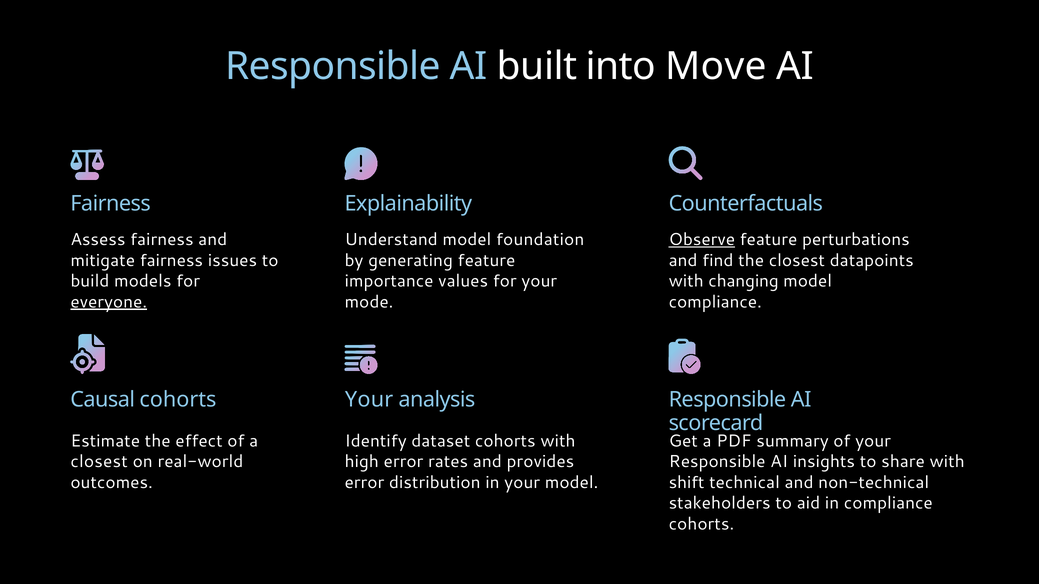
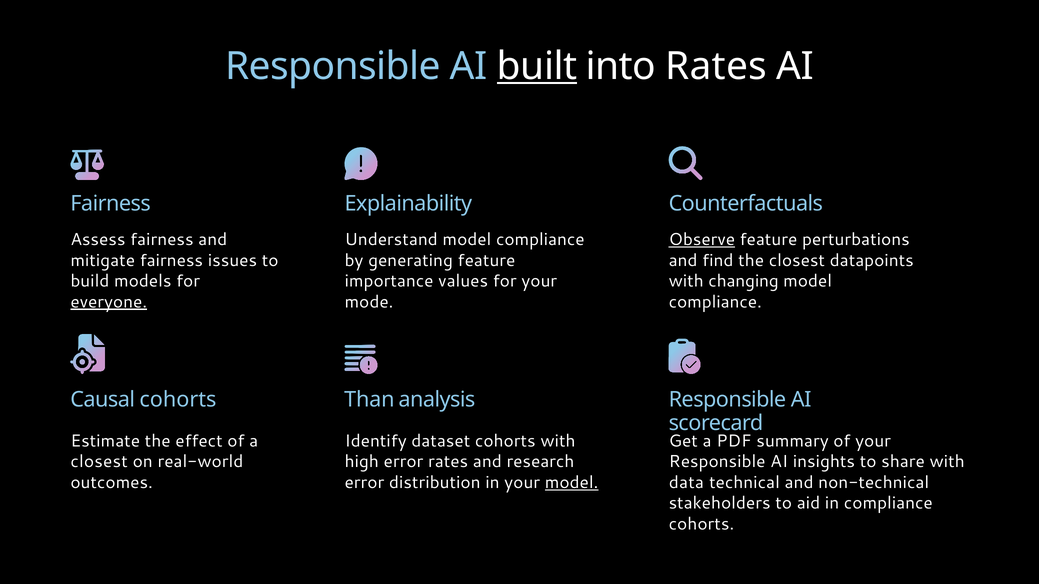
built underline: none -> present
into Move: Move -> Rates
Understand model foundation: foundation -> compliance
Your at (369, 400): Your -> Than
provides: provides -> research
model at (572, 483) underline: none -> present
shift: shift -> data
